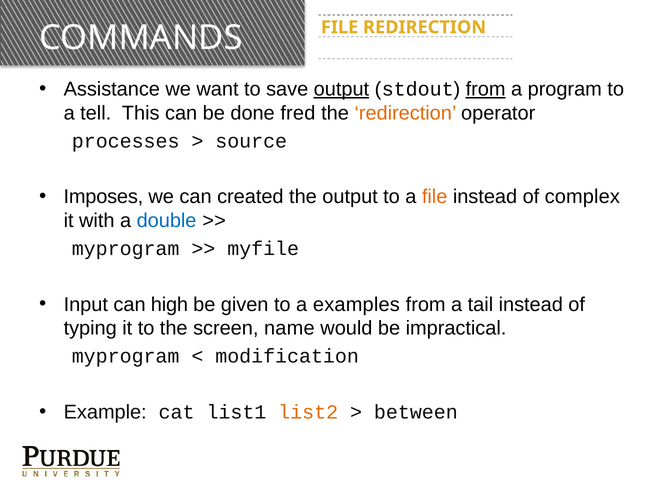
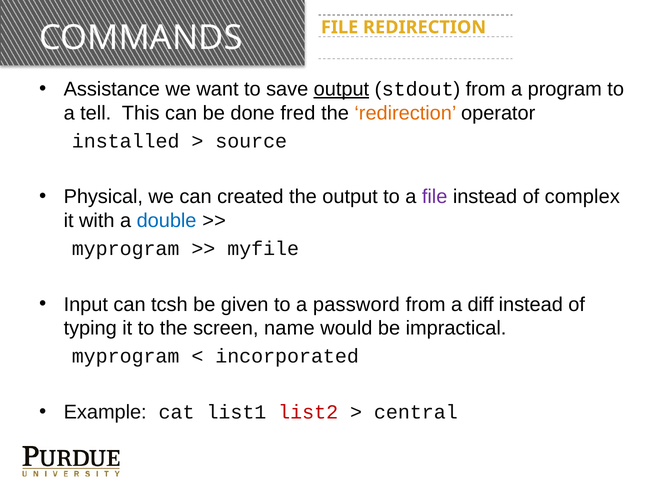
from at (486, 89) underline: present -> none
processes: processes -> installed
Imposes: Imposes -> Physical
file at (435, 197) colour: orange -> purple
high: high -> tcsh
examples: examples -> password
tail: tail -> diff
modification: modification -> incorporated
list2 colour: orange -> red
between: between -> central
